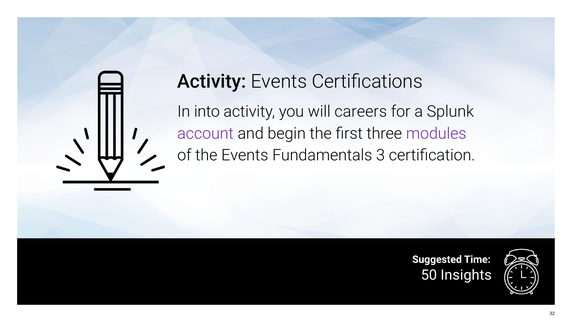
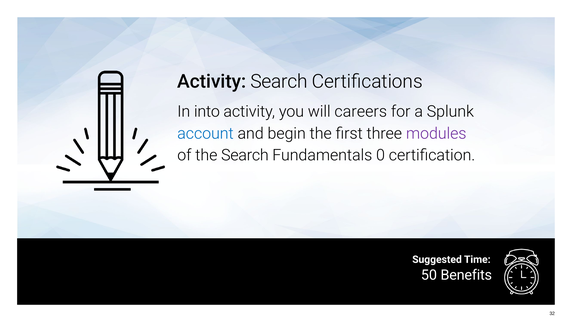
Activity Events: Events -> Search
account colour: purple -> blue
the Events: Events -> Search
3: 3 -> 0
Insights: Insights -> Benefits
